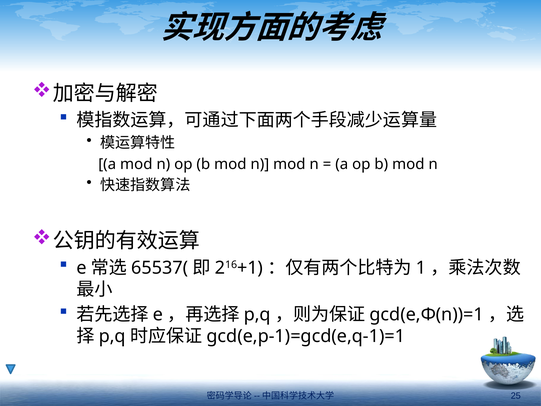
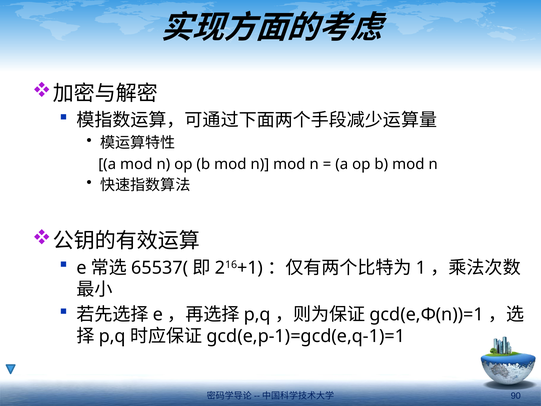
25: 25 -> 90
